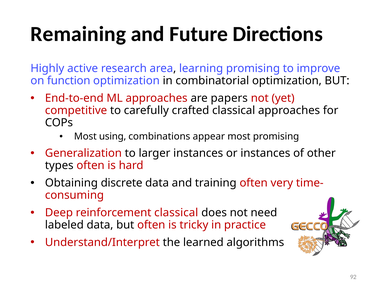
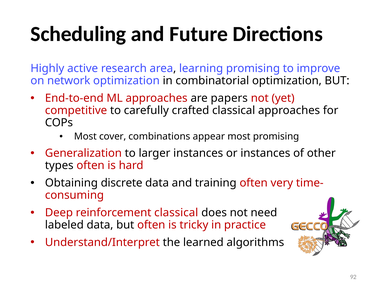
Remaining: Remaining -> Scheduling
function: function -> network
using: using -> cover
